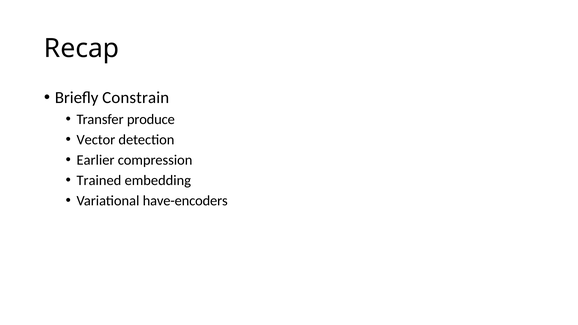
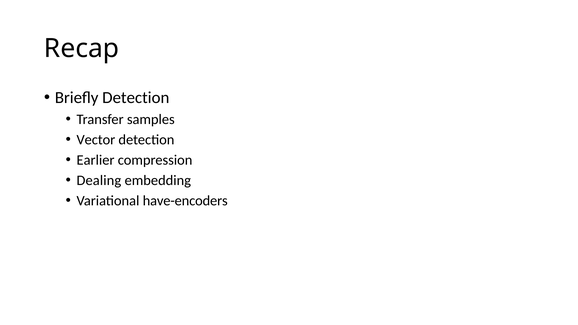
Briefly Constrain: Constrain -> Detection
produce: produce -> samples
Trained: Trained -> Dealing
